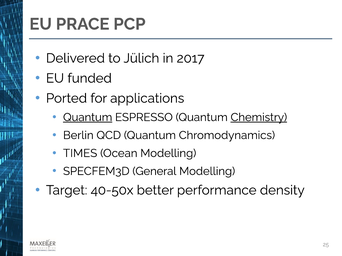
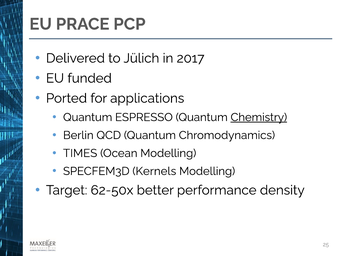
Quantum at (88, 118) underline: present -> none
General: General -> Kernels
40-50x: 40-50x -> 62-50x
